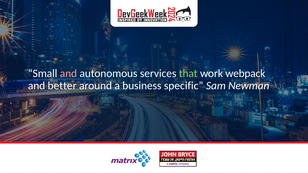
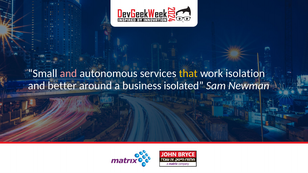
that colour: light green -> yellow
webpack: webpack -> isolation
specific: specific -> isolated
